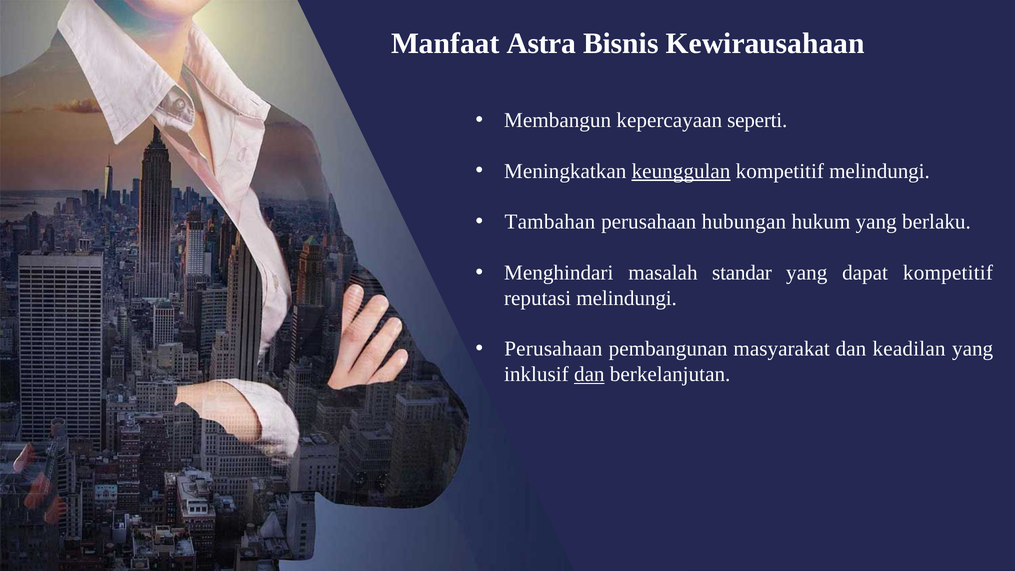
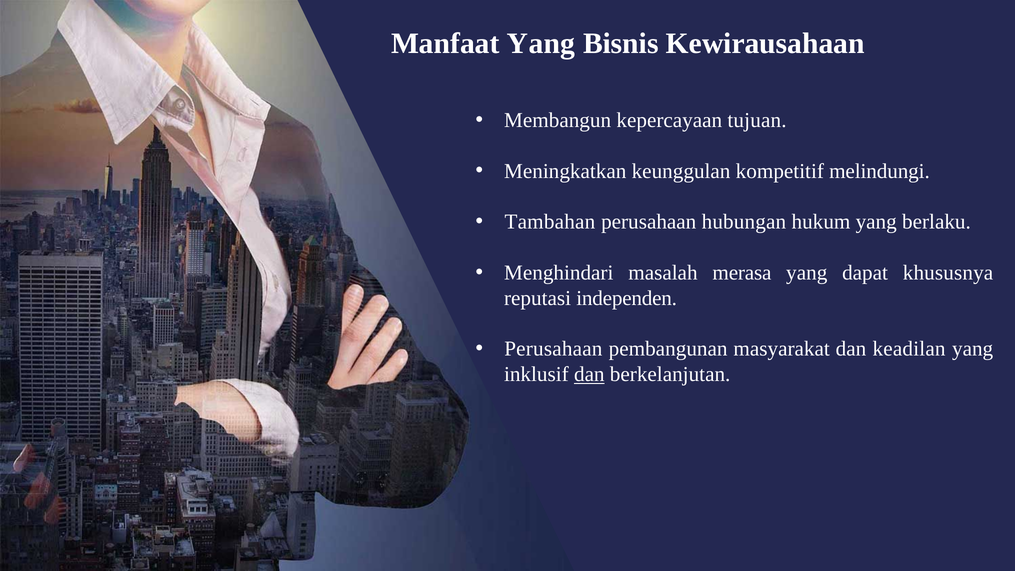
Manfaat Astra: Astra -> Yang
seperti: seperti -> tujuan
keunggulan underline: present -> none
standar: standar -> merasa
dapat kompetitif: kompetitif -> khususnya
reputasi melindungi: melindungi -> independen
